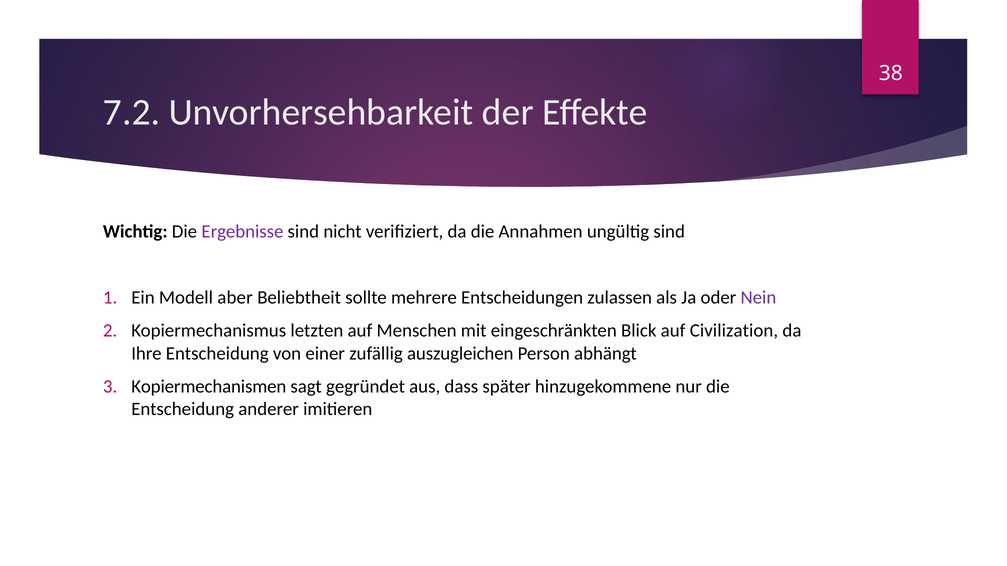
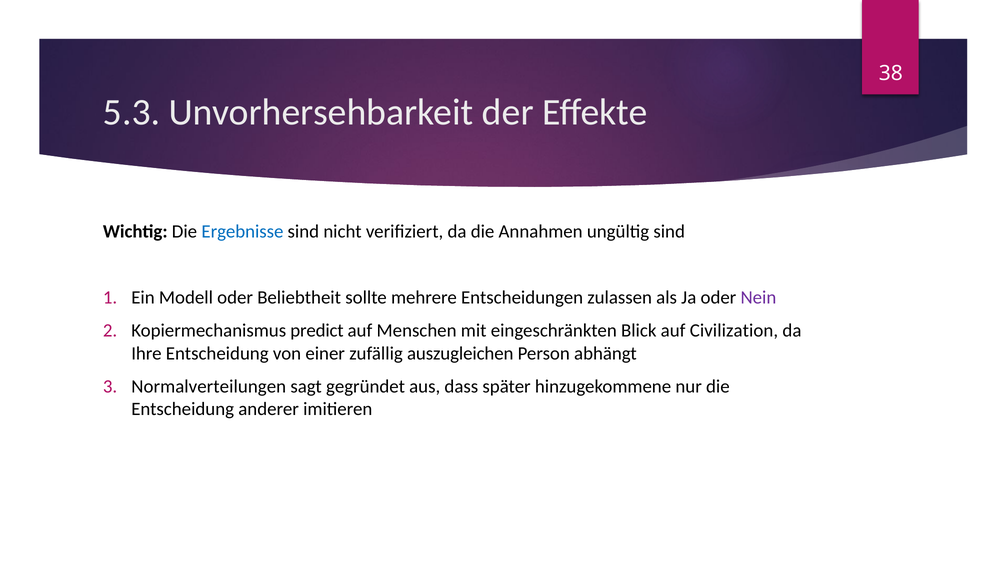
7.2: 7.2 -> 5.3
Ergebnisse colour: purple -> blue
Modell aber: aber -> oder
letzten: letzten -> predict
Kopiermechanismen: Kopiermechanismen -> Normalverteilungen
